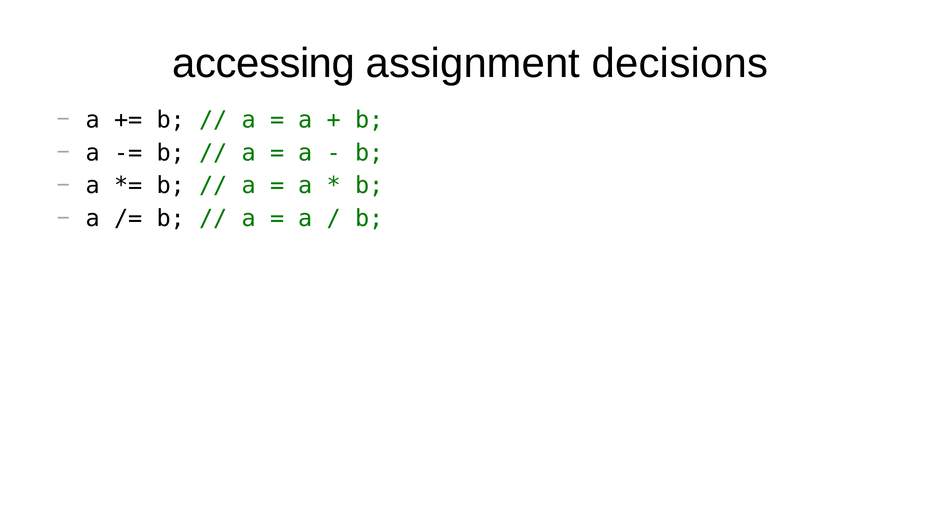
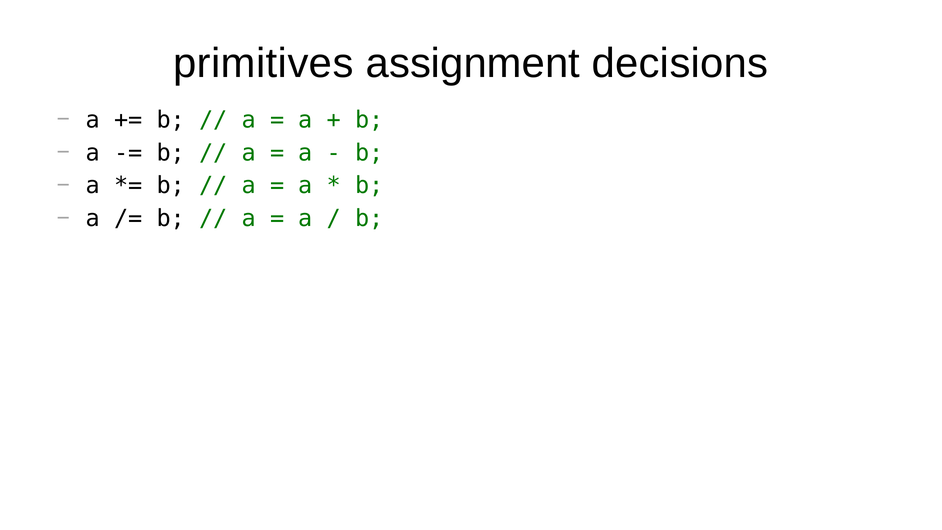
accessing: accessing -> primitives
